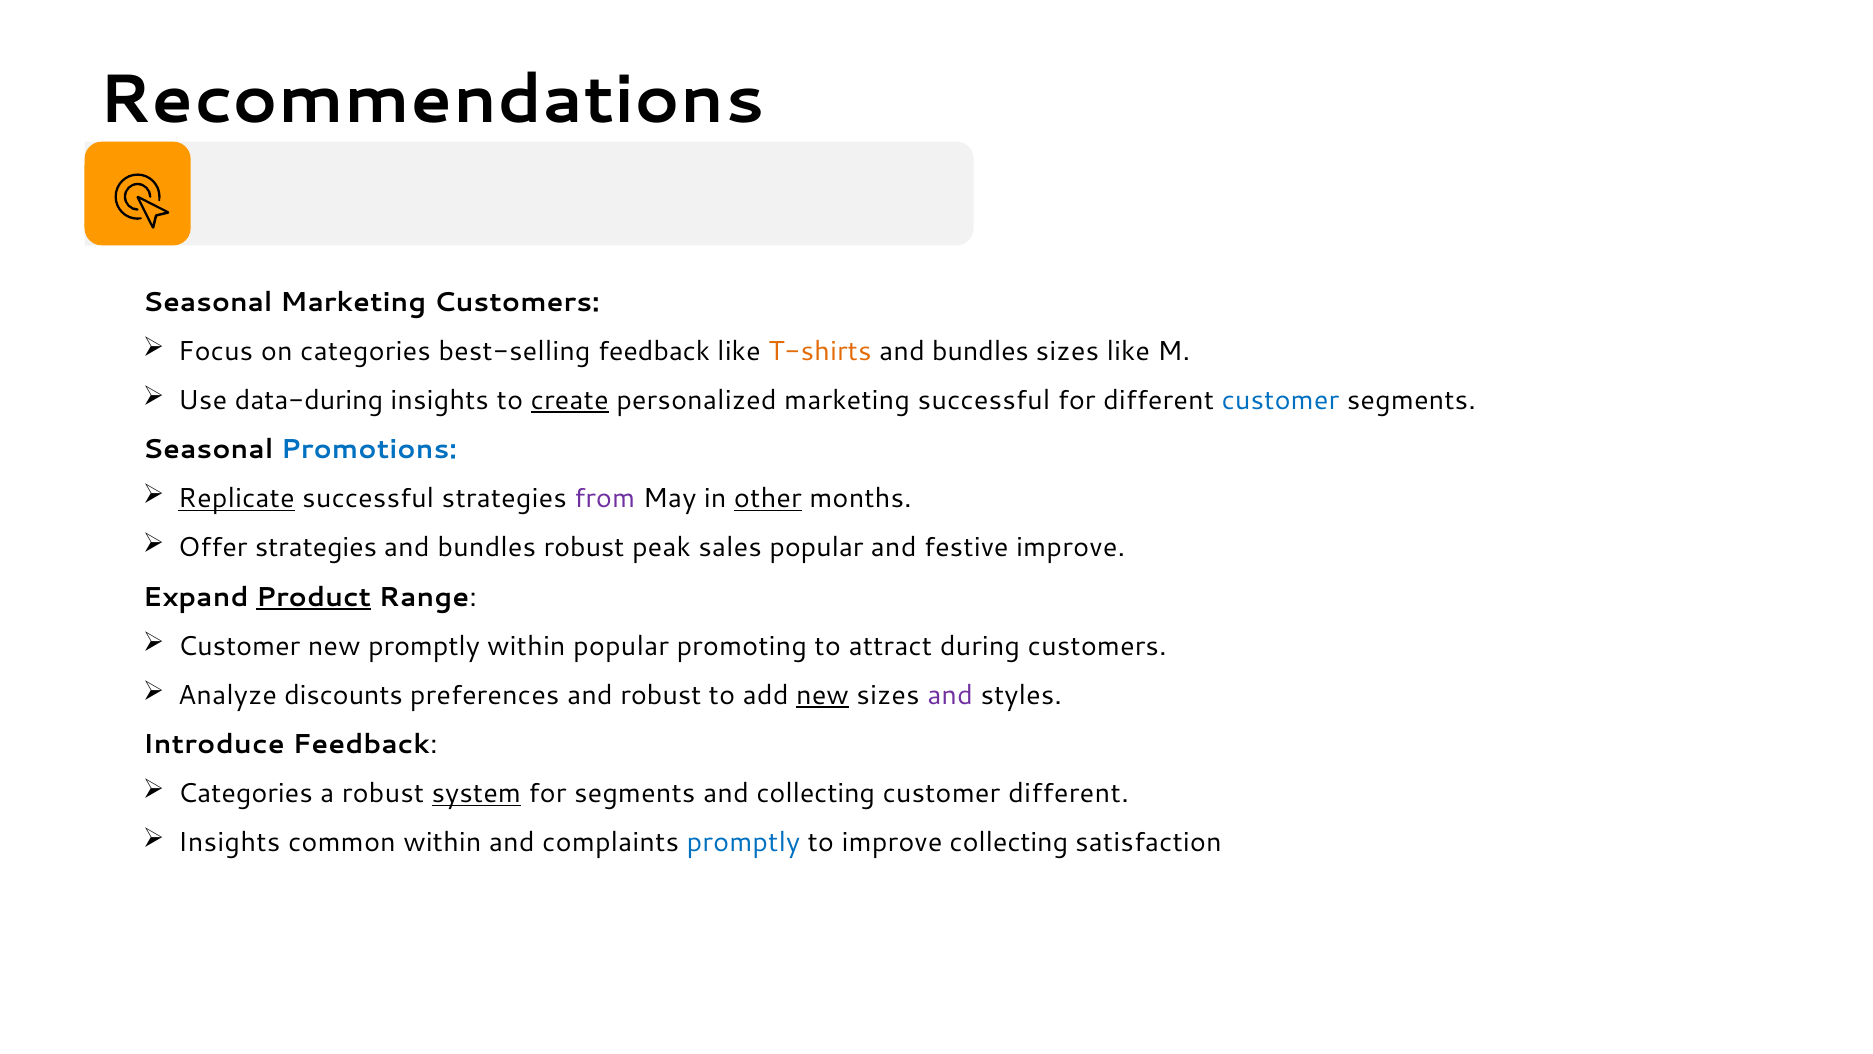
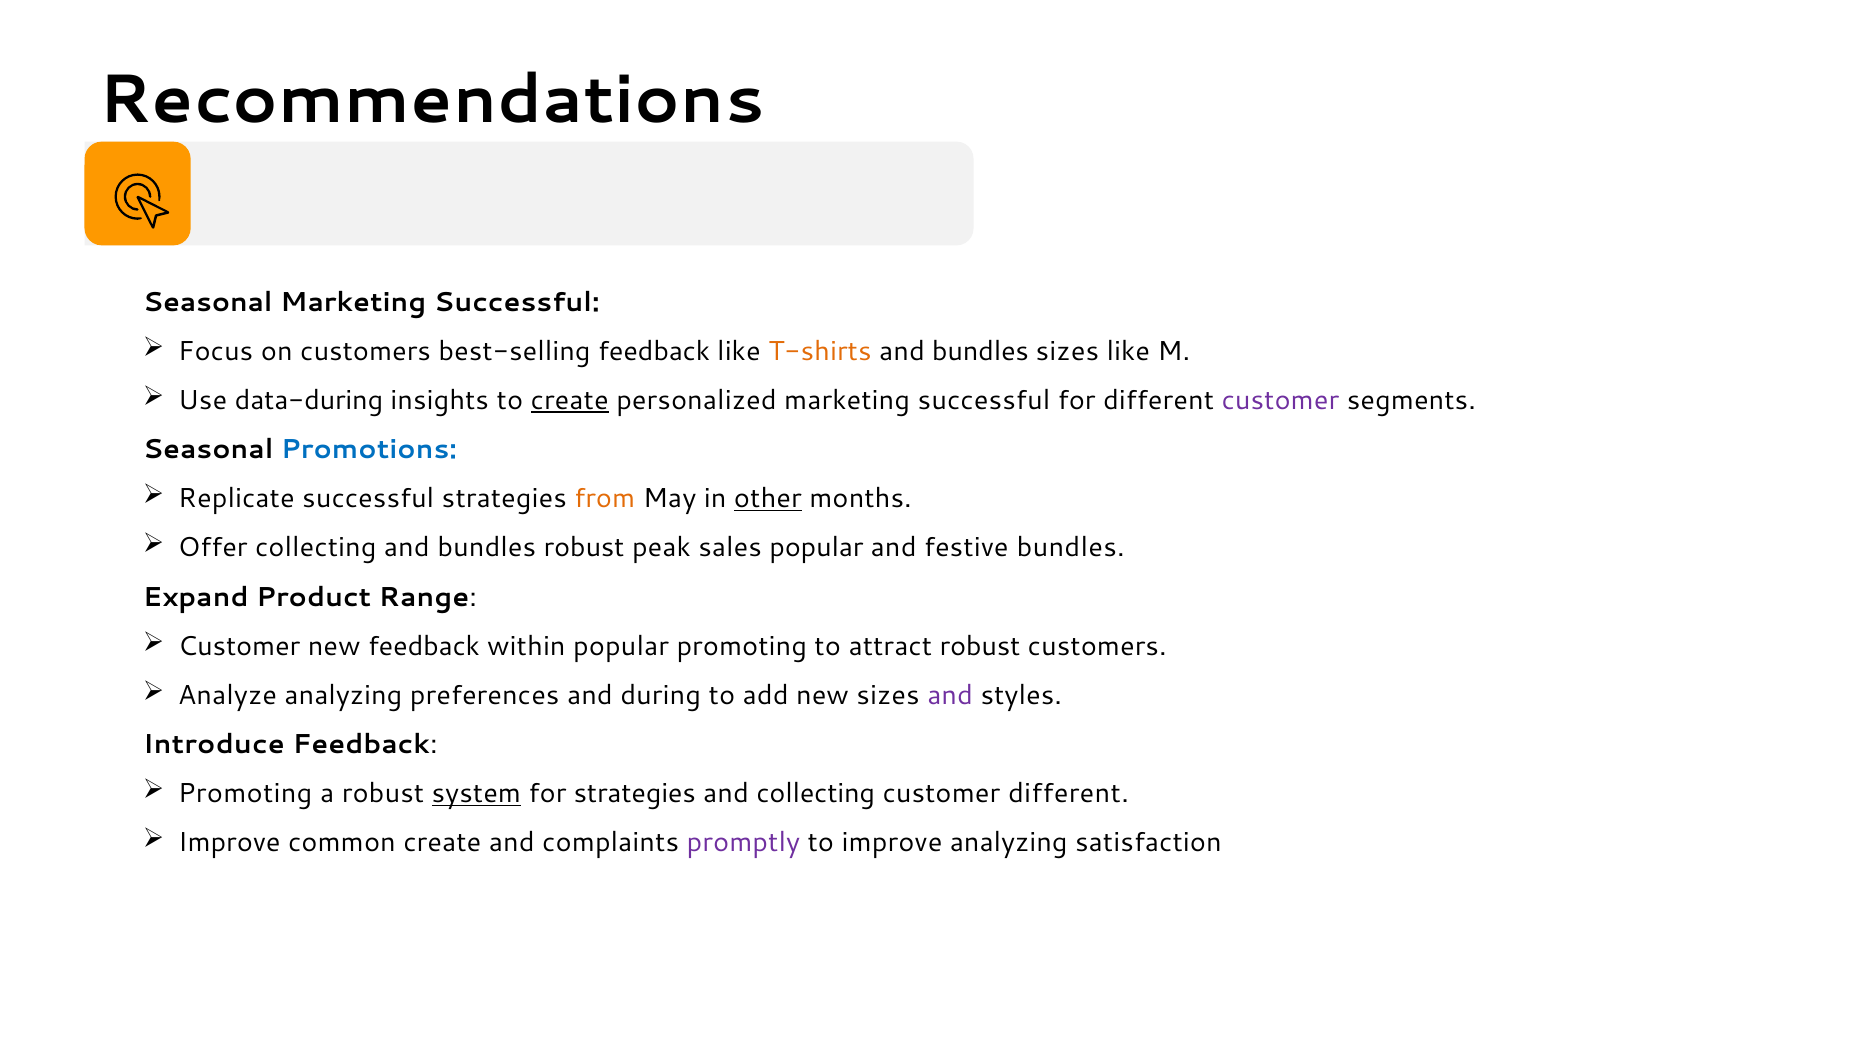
Customers at (517, 302): Customers -> Successful
on categories: categories -> customers
customer at (1280, 400) colour: blue -> purple
Replicate underline: present -> none
from colour: purple -> orange
Offer strategies: strategies -> collecting
festive improve: improve -> bundles
Product underline: present -> none
new promptly: promptly -> feedback
attract during: during -> robust
Analyze discounts: discounts -> analyzing
and robust: robust -> during
new at (823, 695) underline: present -> none
Categories at (245, 793): Categories -> Promoting
for segments: segments -> strategies
Insights at (229, 842): Insights -> Improve
common within: within -> create
promptly at (743, 842) colour: blue -> purple
improve collecting: collecting -> analyzing
